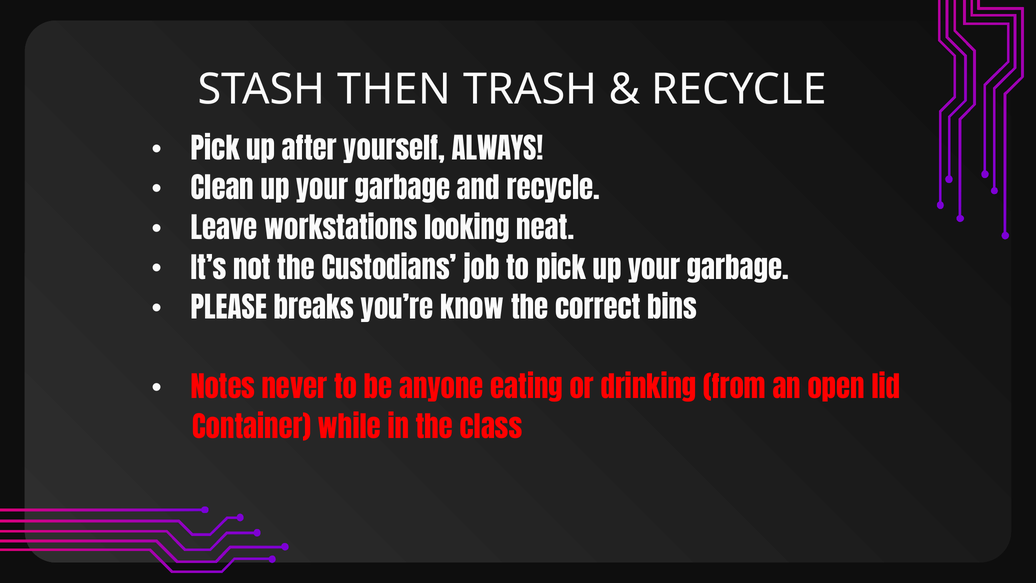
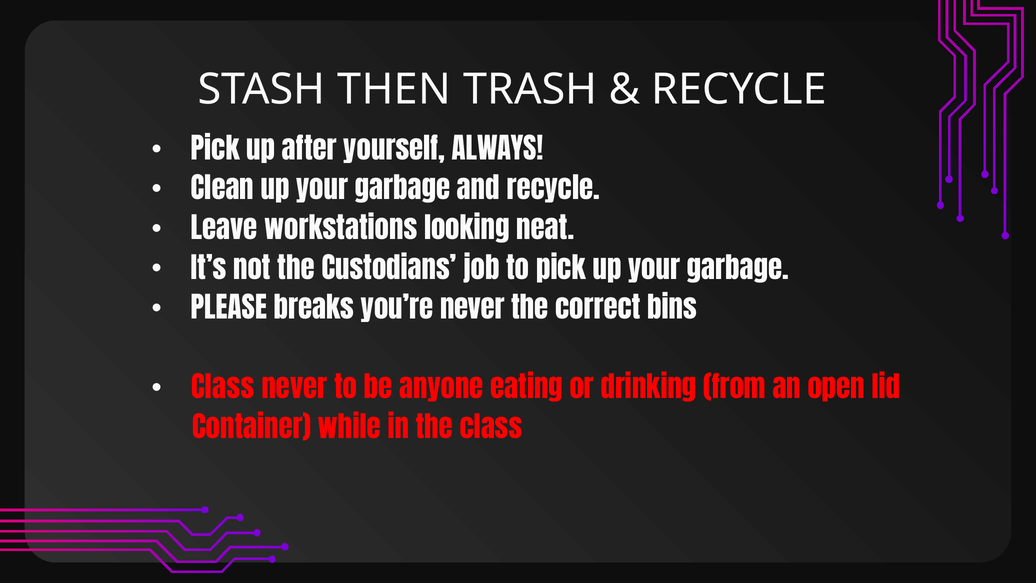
you’re know: know -> never
Notes at (223, 389): Notes -> Class
